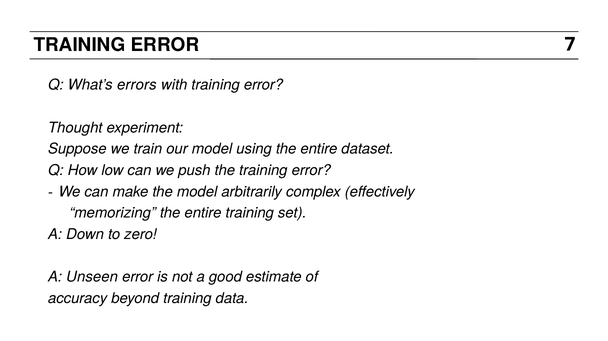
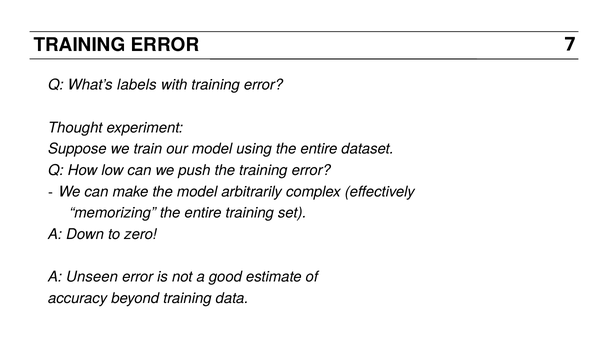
errors: errors -> labels
